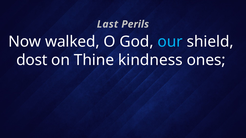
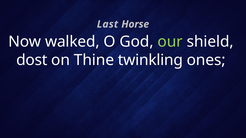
Perils: Perils -> Horse
our colour: light blue -> light green
kindness: kindness -> twinkling
